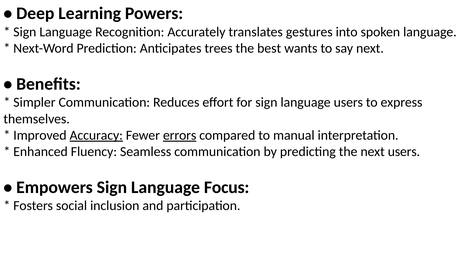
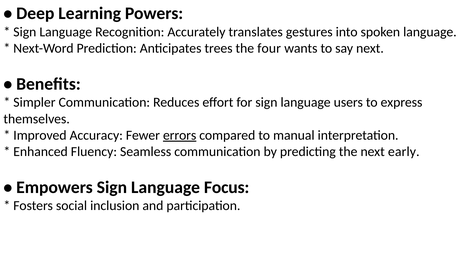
best: best -> four
Accuracy underline: present -> none
next users: users -> early
